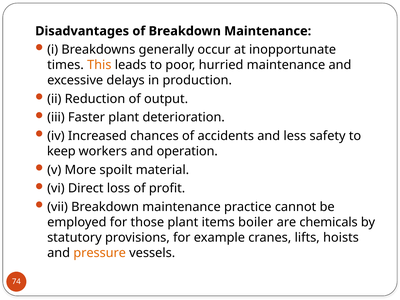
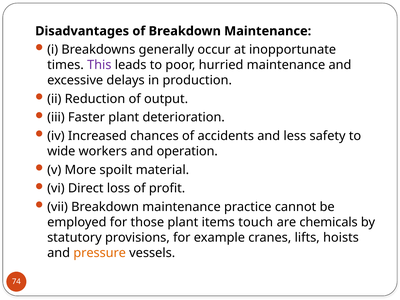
This colour: orange -> purple
keep: keep -> wide
boiler: boiler -> touch
